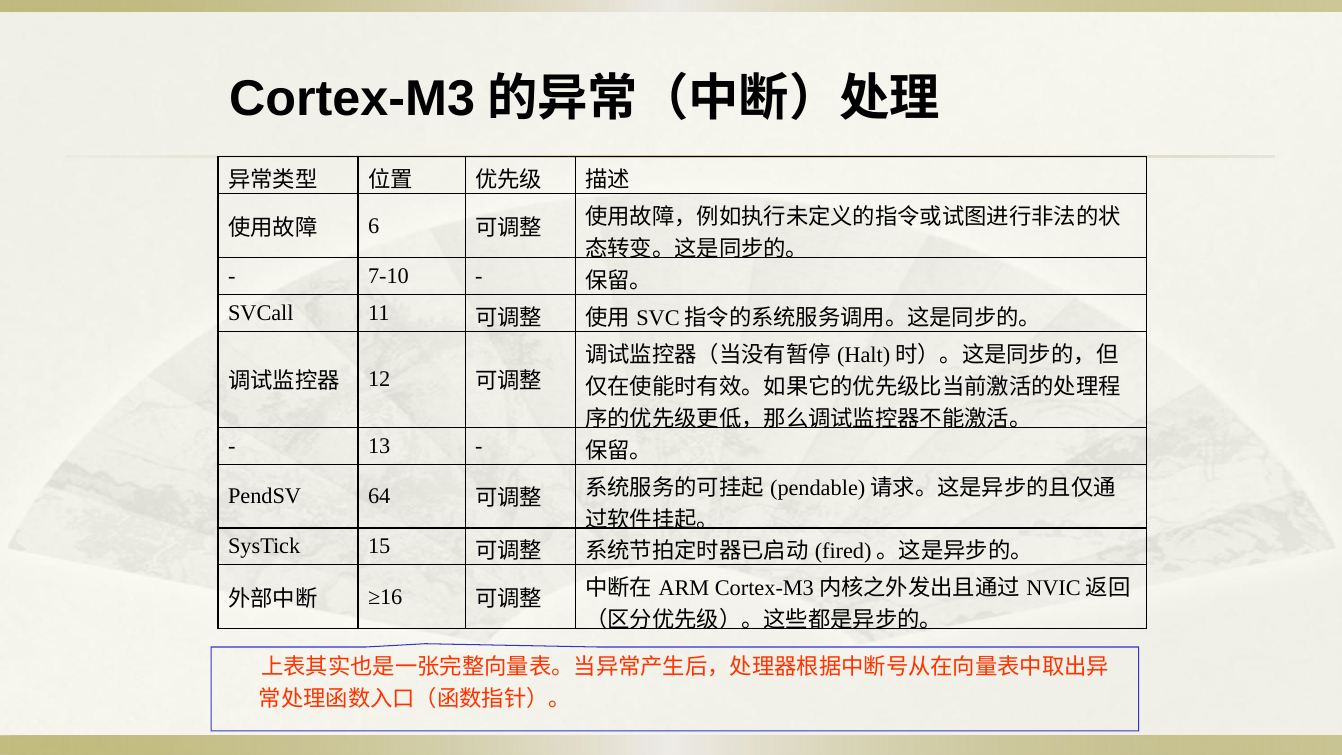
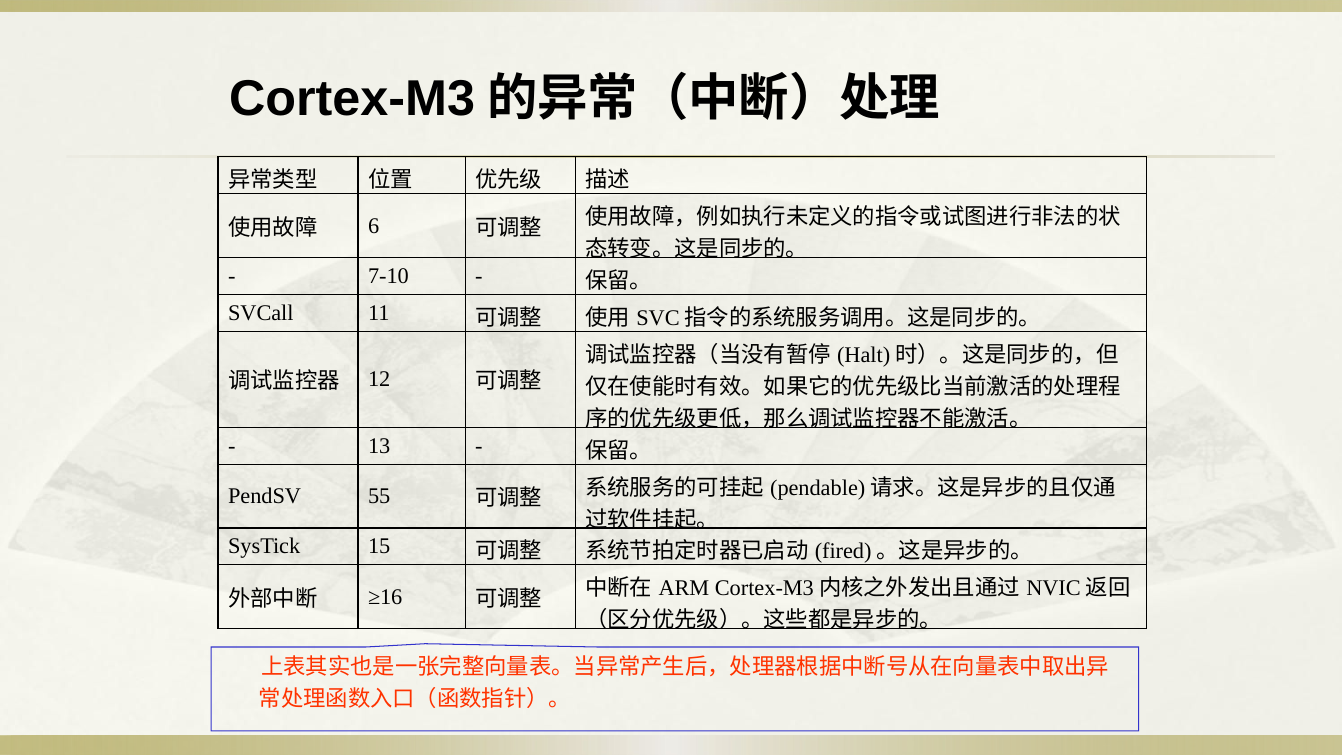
64: 64 -> 55
